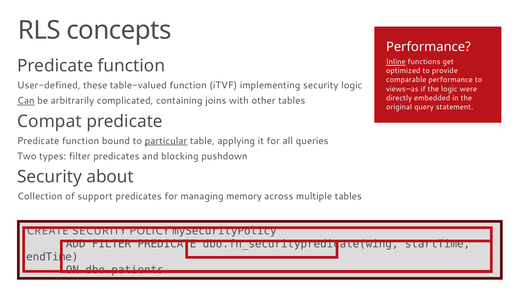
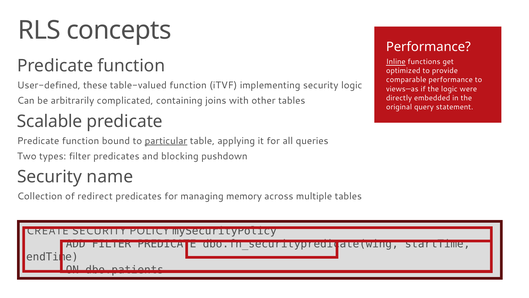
Can underline: present -> none
Compat: Compat -> Scalable
about: about -> name
support: support -> redirect
